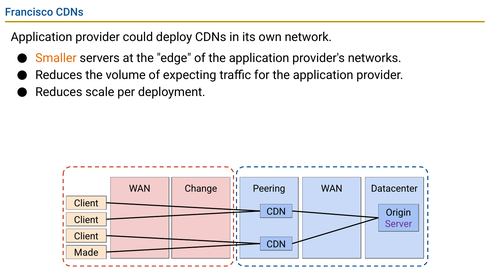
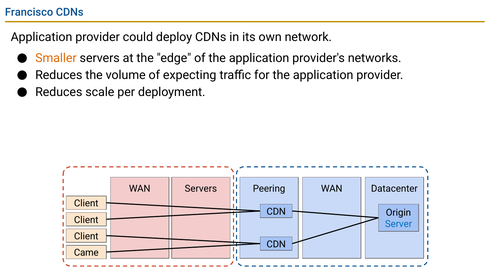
WAN Change: Change -> Servers
Server colour: purple -> blue
Made: Made -> Came
